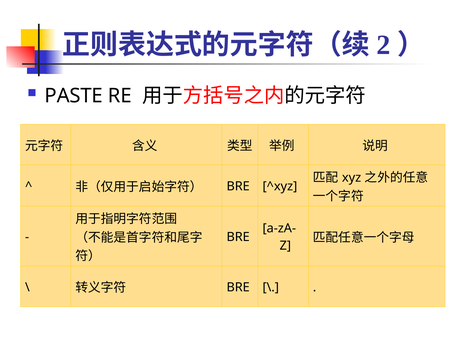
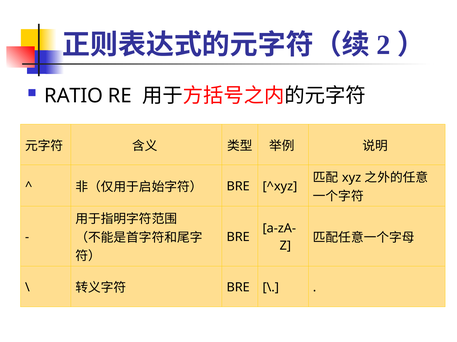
PASTE: PASTE -> RATIO
